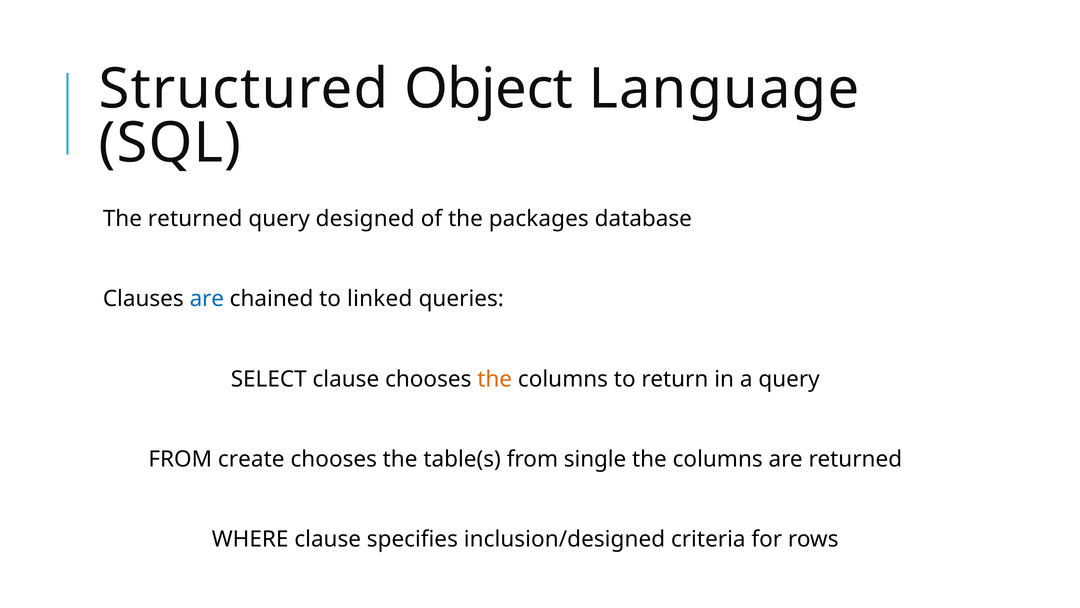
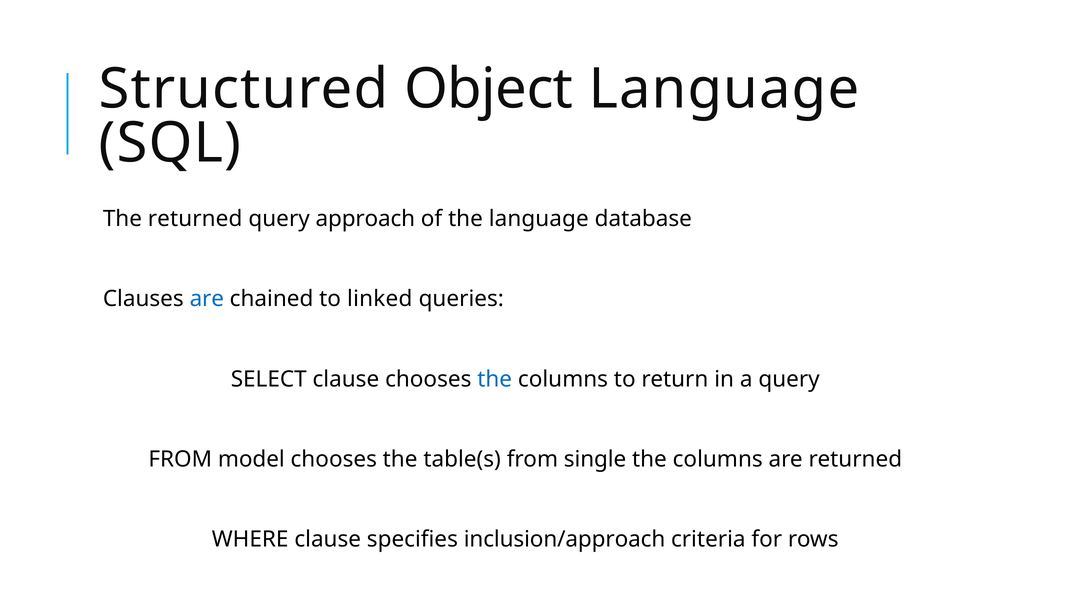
designed: designed -> approach
the packages: packages -> language
the at (495, 379) colour: orange -> blue
create: create -> model
inclusion/designed: inclusion/designed -> inclusion/approach
